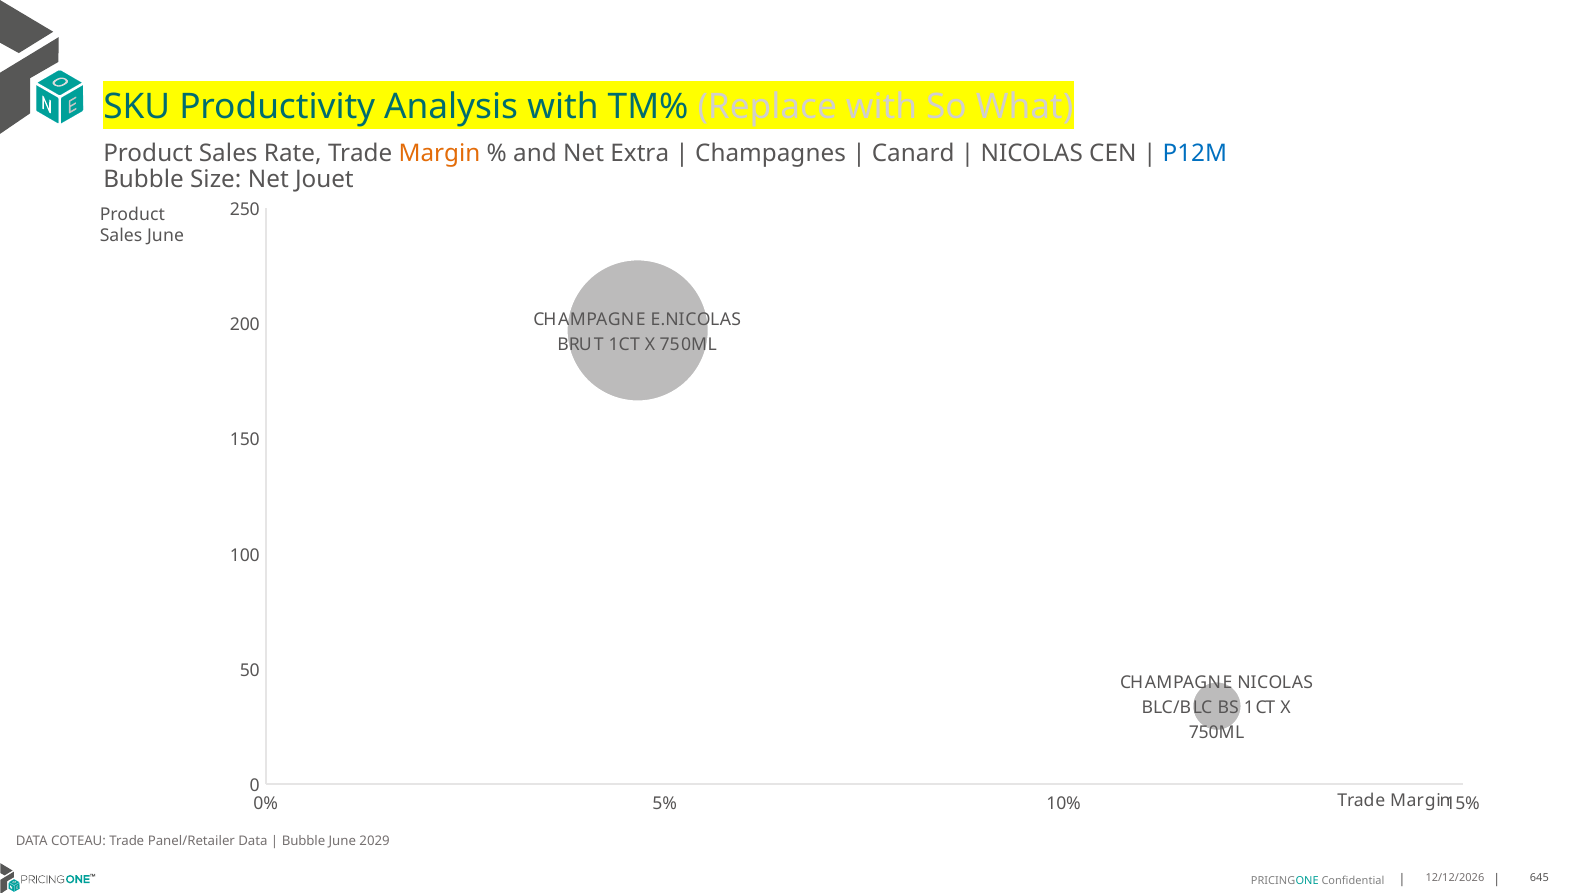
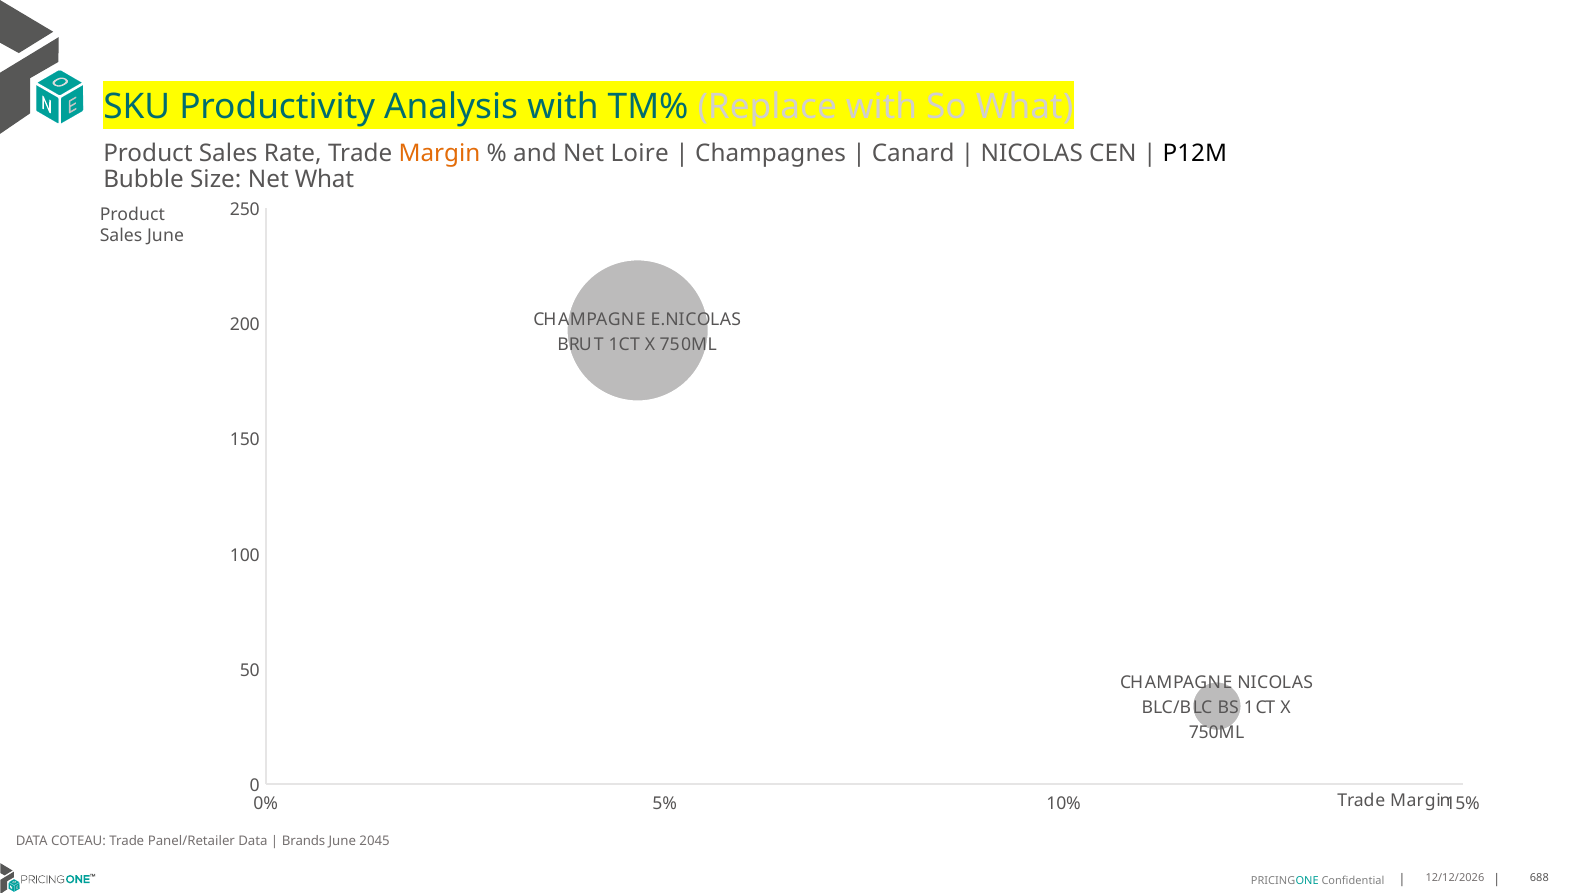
Extra: Extra -> Loire
P12M colour: blue -> black
Net Jouet: Jouet -> What
Bubble at (304, 841): Bubble -> Brands
2029: 2029 -> 2045
645: 645 -> 688
